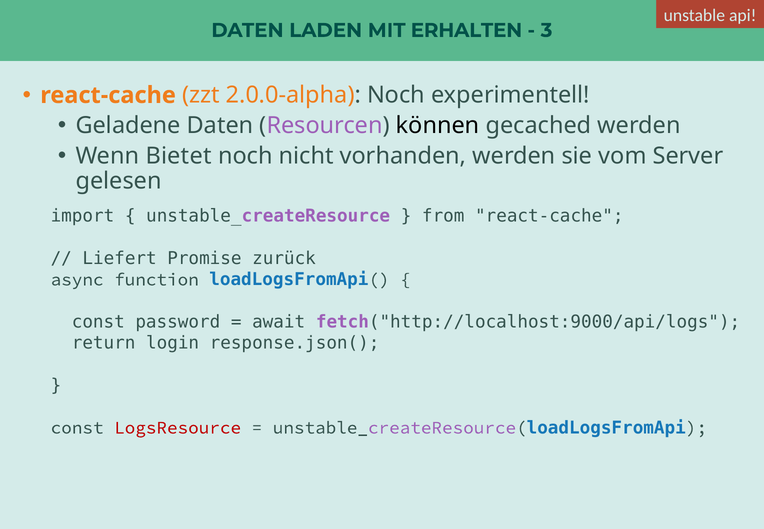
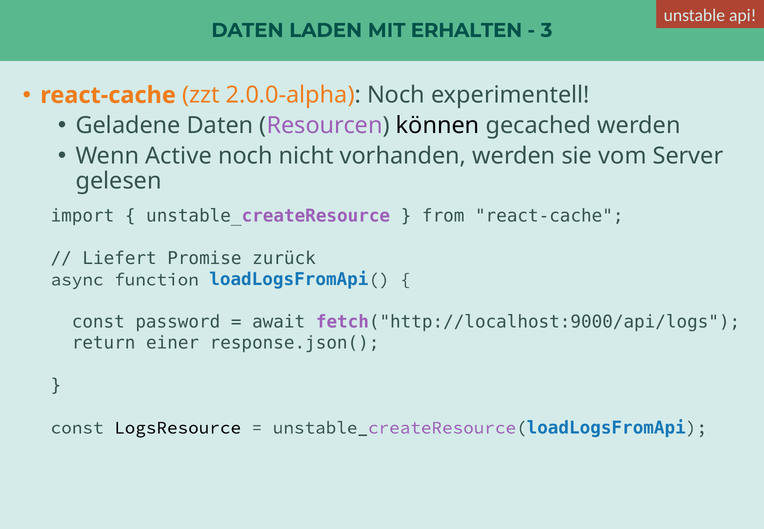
Bietet: Bietet -> Active
login: login -> einer
LogsResource colour: red -> black
